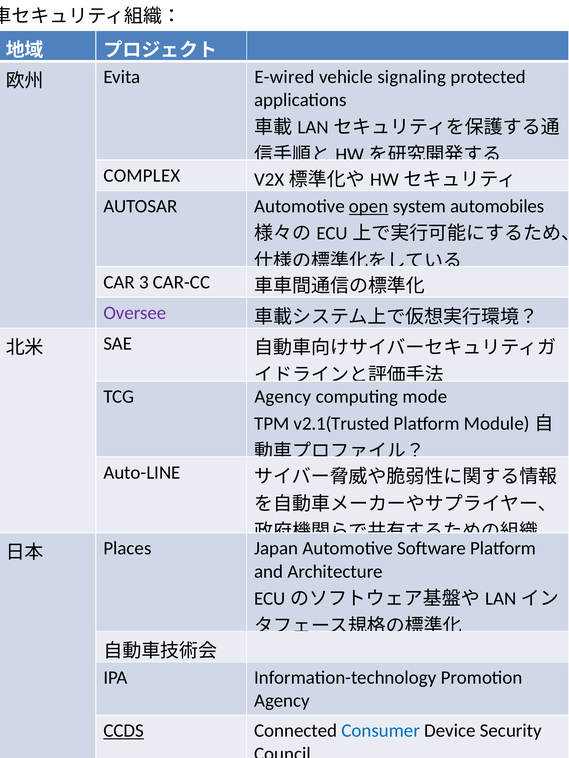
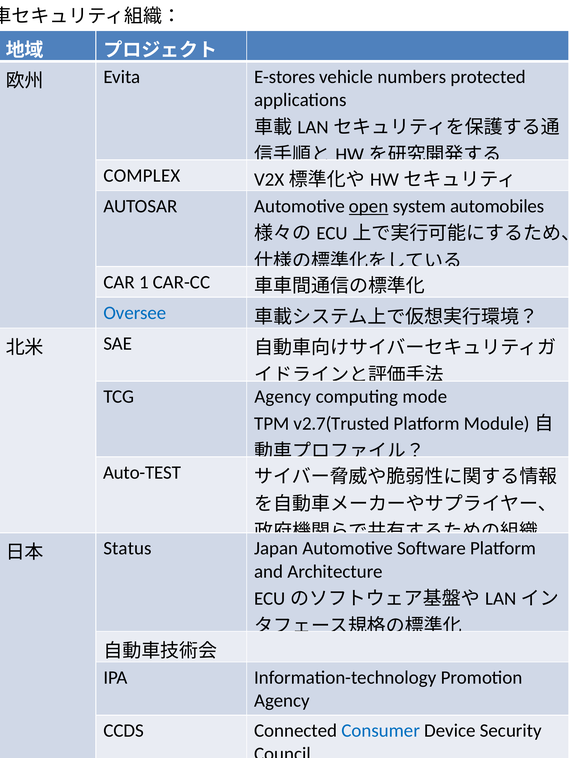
E-wired: E-wired -> E-stores
signaling: signaling -> numbers
3: 3 -> 1
Oversee colour: purple -> blue
v2.1(Trusted: v2.1(Trusted -> v2.7(Trusted
Auto-LINE: Auto-LINE -> Auto-TEST
Places: Places -> Status
CCDS underline: present -> none
